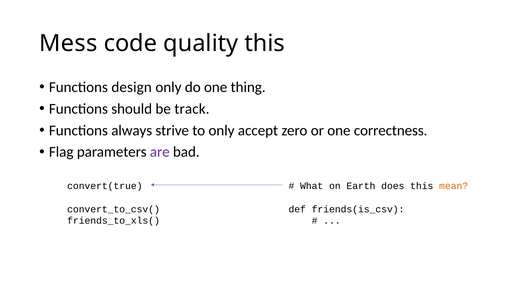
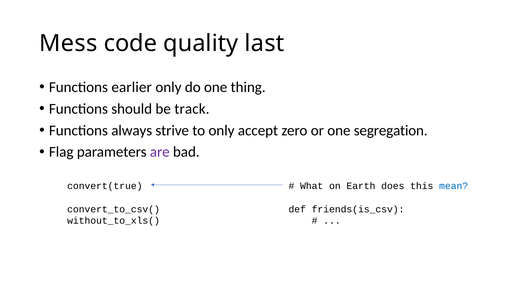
quality this: this -> last
design: design -> earlier
correctness: correctness -> segregation
mean colour: orange -> blue
friends_to_xls(: friends_to_xls( -> without_to_xls(
